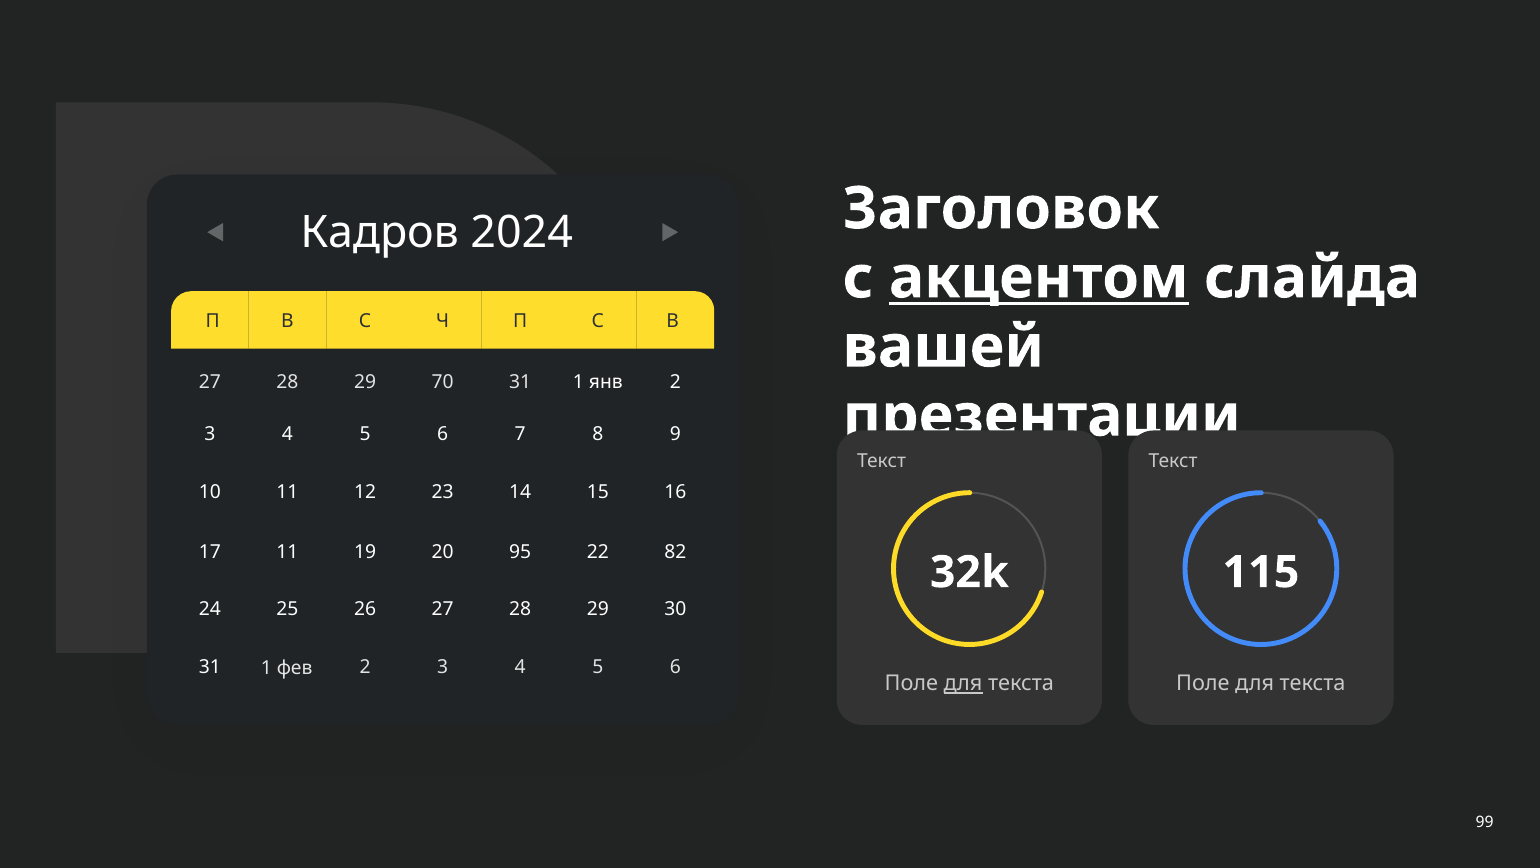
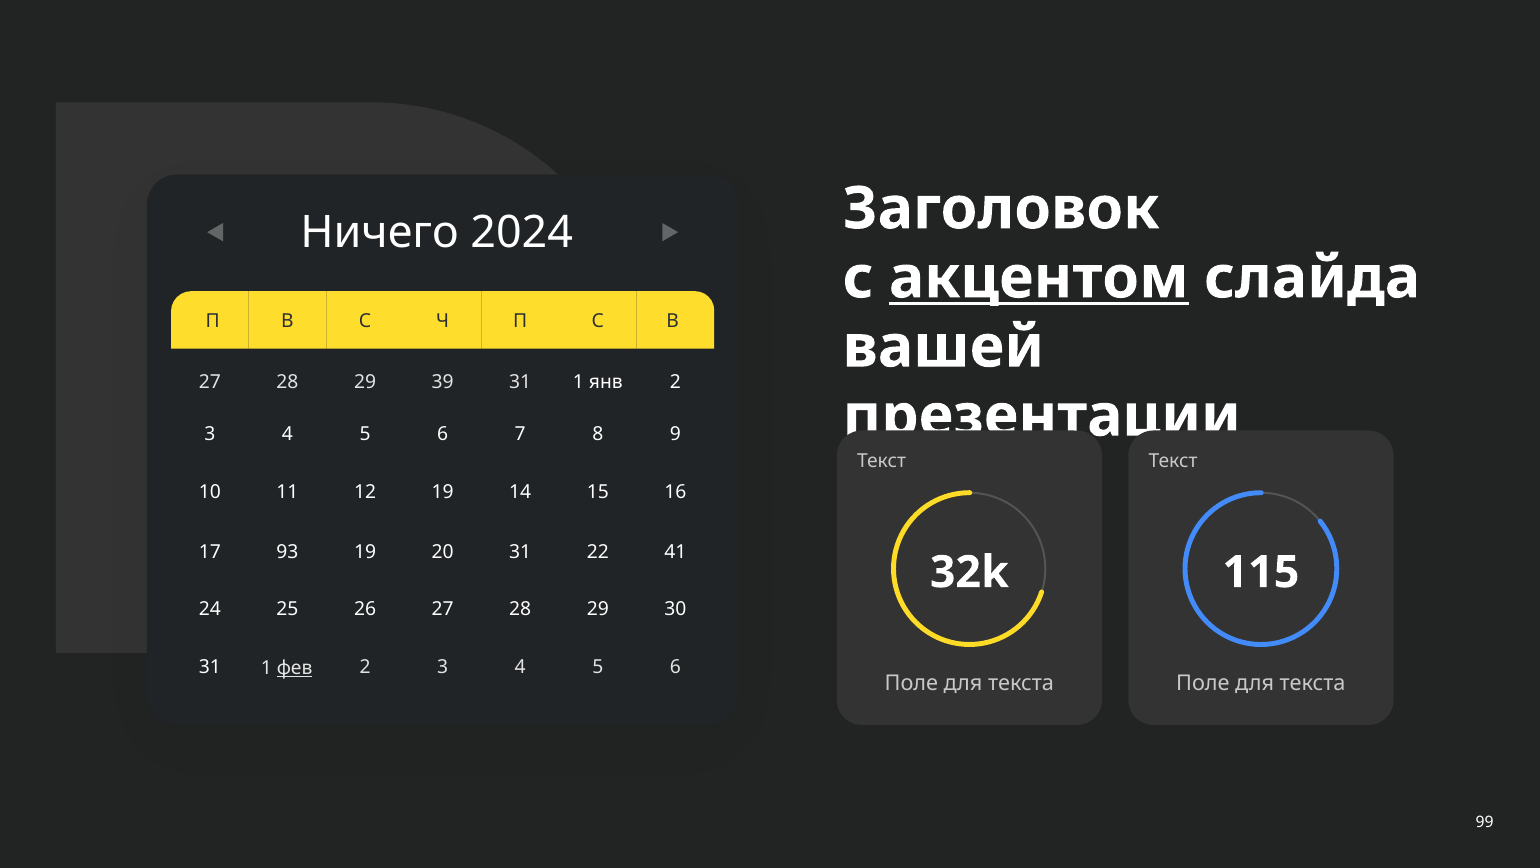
Кадров: Кадров -> Ничего
70: 70 -> 39
12 23: 23 -> 19
17 11: 11 -> 93
20 95: 95 -> 31
82: 82 -> 41
фев underline: none -> present
для at (963, 684) underline: present -> none
